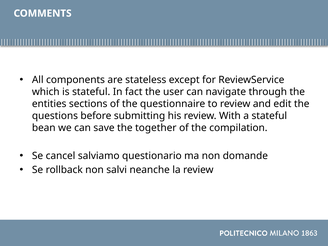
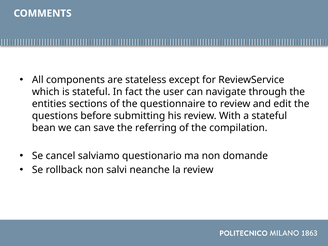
together: together -> referring
